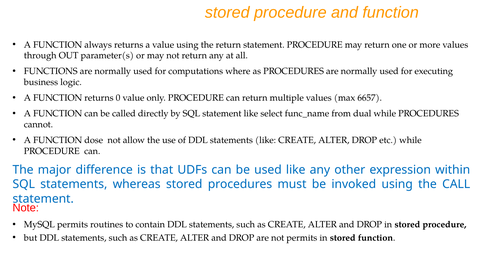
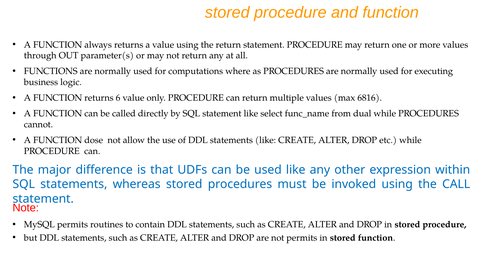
0: 0 -> 6
6657: 6657 -> 6816
